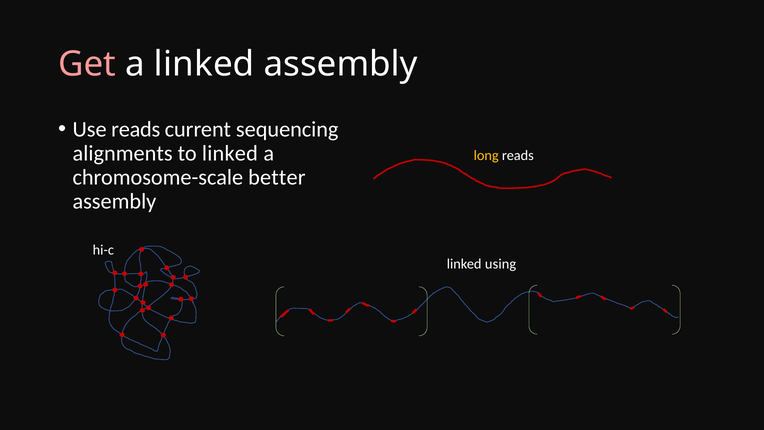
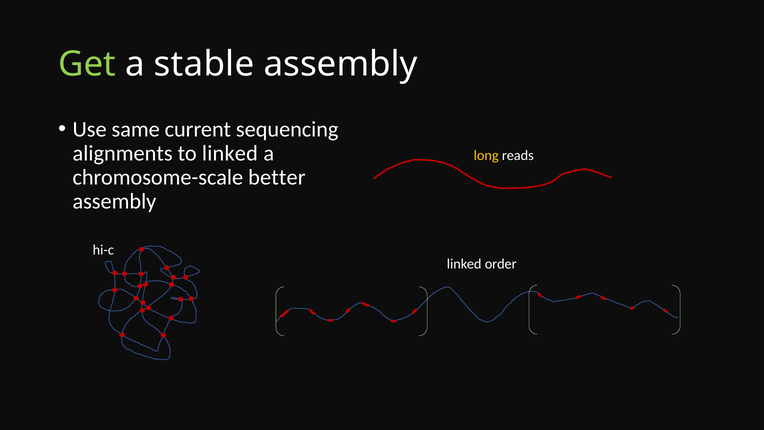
Get colour: pink -> light green
a linked: linked -> stable
Use reads: reads -> same
using: using -> order
